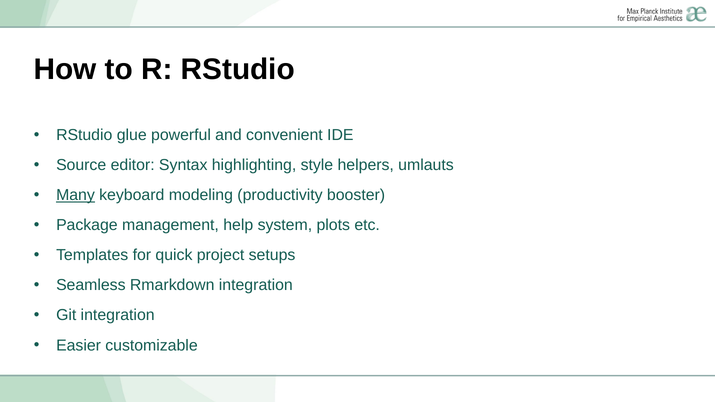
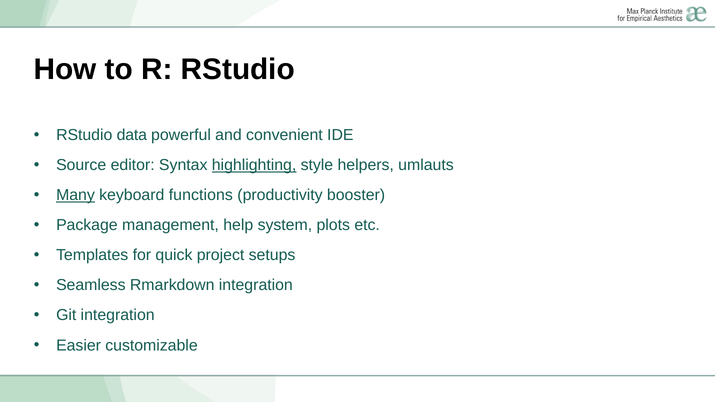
glue: glue -> data
highlighting underline: none -> present
modeling: modeling -> functions
